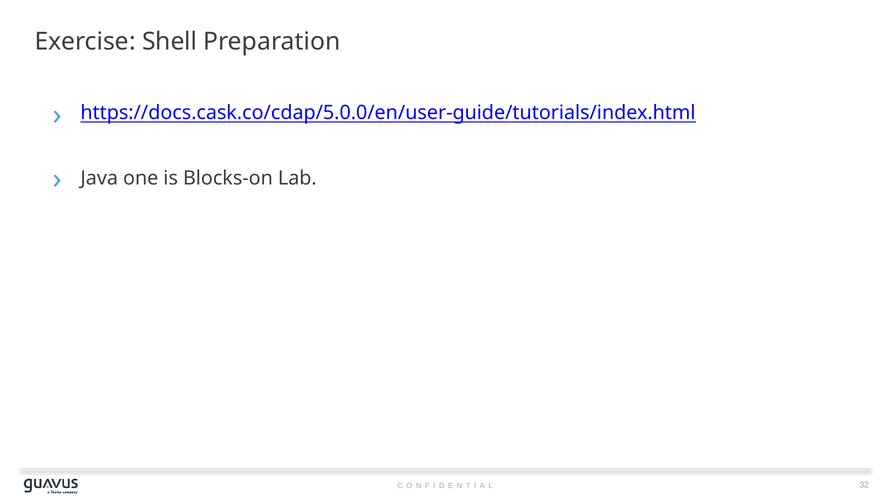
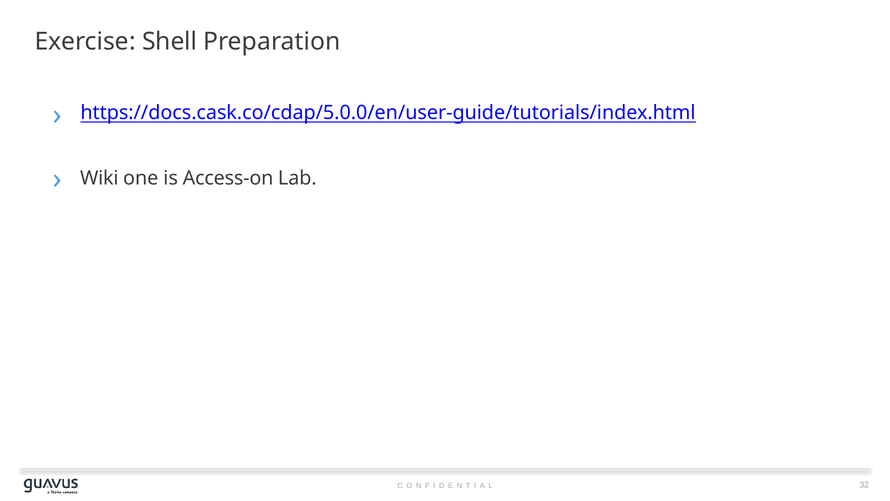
Java: Java -> Wiki
Blocks-on: Blocks-on -> Access-on
